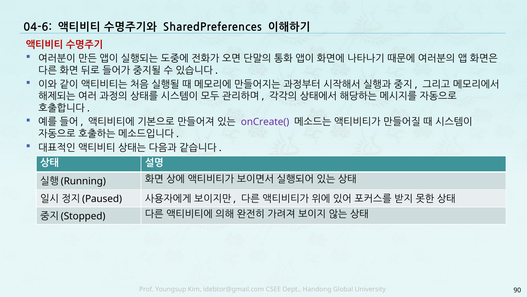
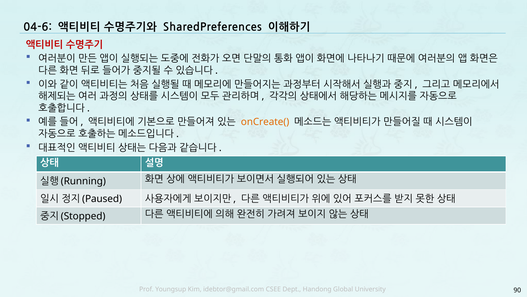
onCreate( colour: purple -> orange
